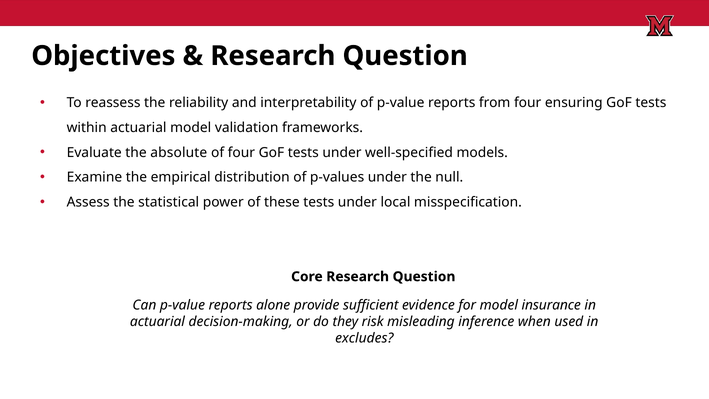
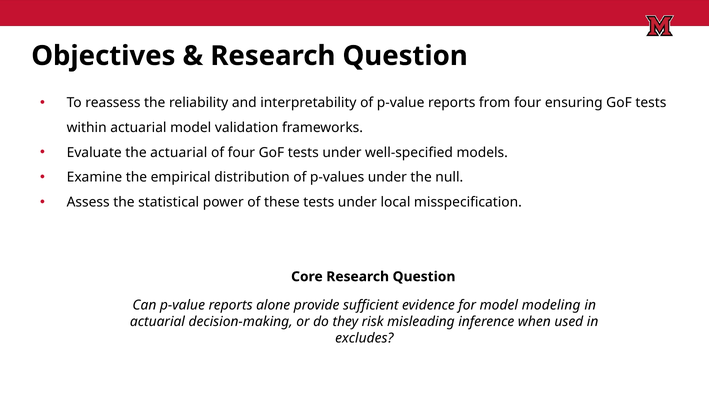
the absolute: absolute -> actuarial
insurance: insurance -> modeling
